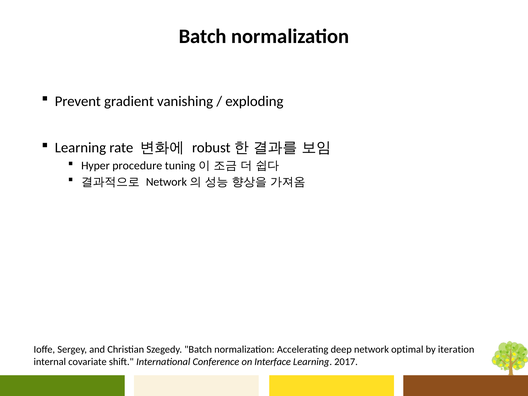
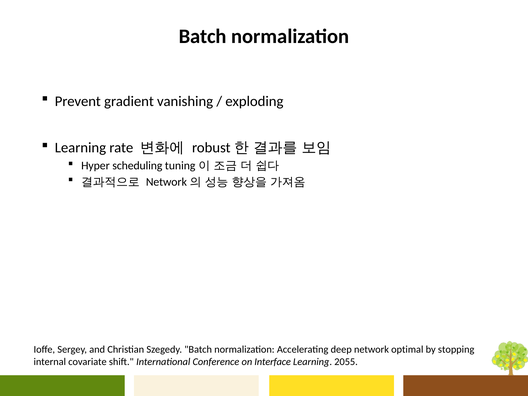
procedure: procedure -> scheduling
iteration: iteration -> stopping
2017: 2017 -> 2055
